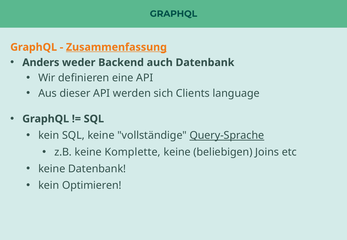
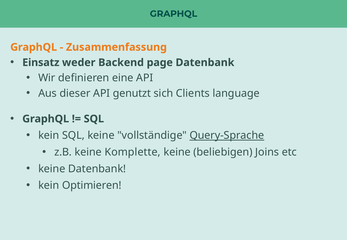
Zusammenfassung underline: present -> none
Anders: Anders -> Einsatz
auch: auch -> page
werden: werden -> genutzt
